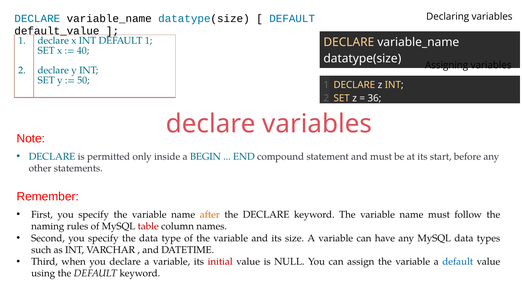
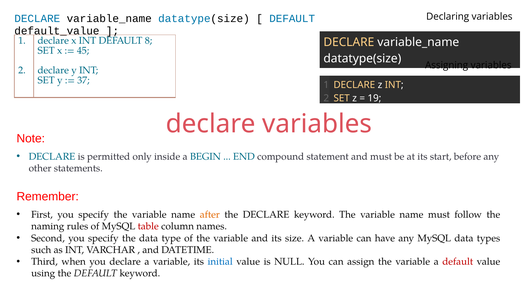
DEFAULT 1: 1 -> 8
40: 40 -> 45
50: 50 -> 37
36: 36 -> 19
initial colour: red -> blue
default at (458, 261) colour: blue -> red
